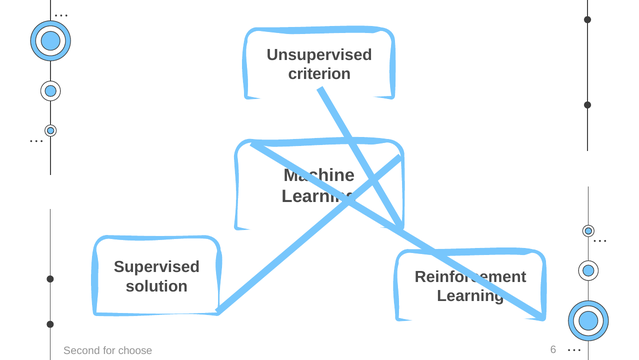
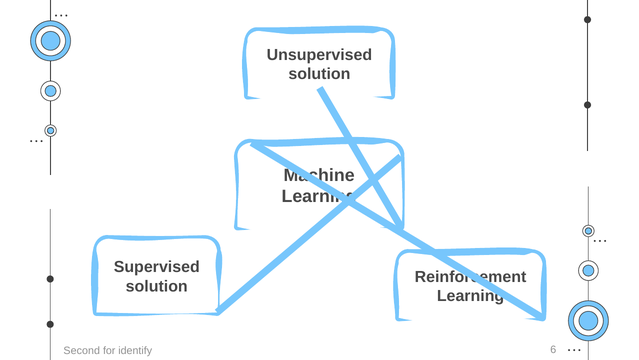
criterion at (320, 74): criterion -> solution
choose: choose -> identify
